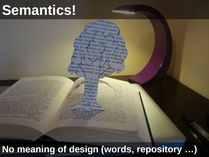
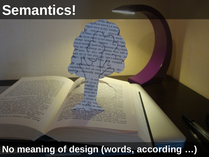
repository: repository -> according
